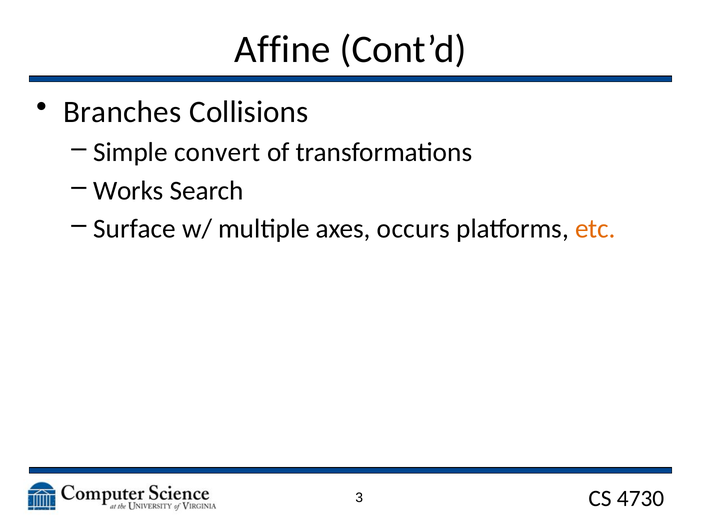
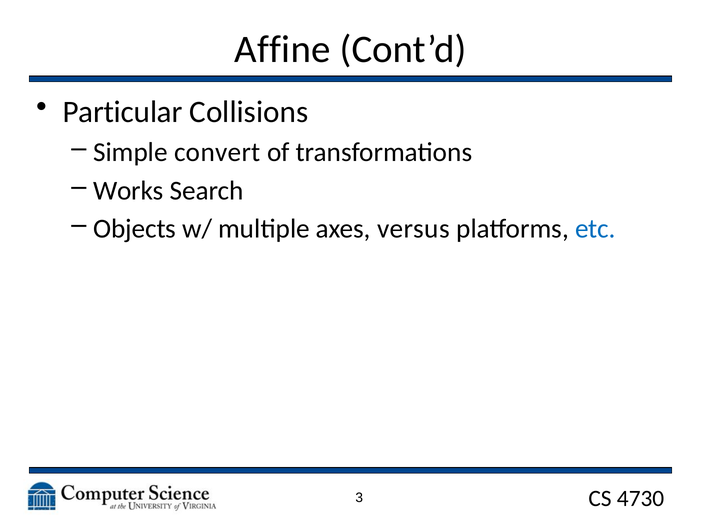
Branches: Branches -> Particular
Surface: Surface -> Objects
occurs: occurs -> versus
etc colour: orange -> blue
